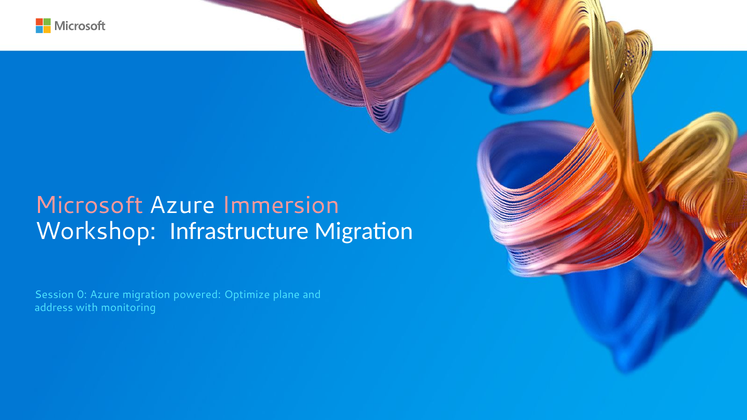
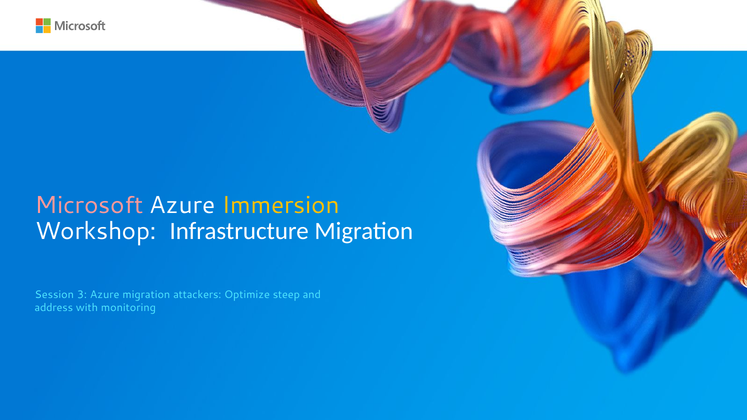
Immersion colour: pink -> yellow
0: 0 -> 3
powered: powered -> attackers
plane: plane -> steep
